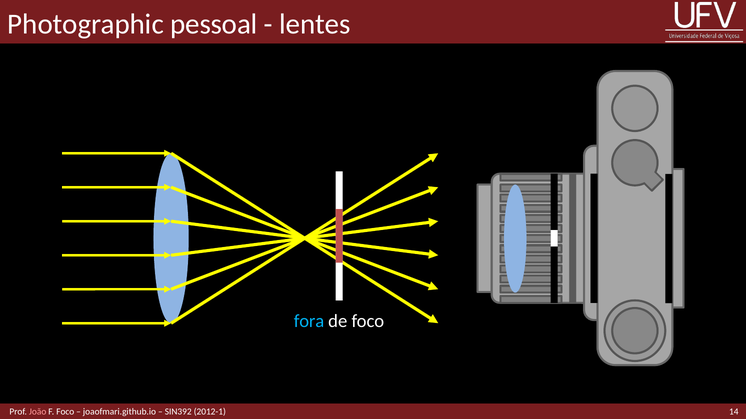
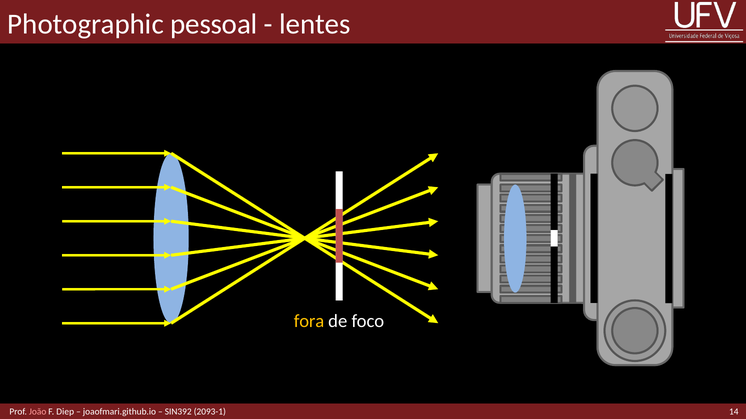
fora colour: light blue -> yellow
F Foco: Foco -> Diep
2012-1: 2012-1 -> 2093-1
